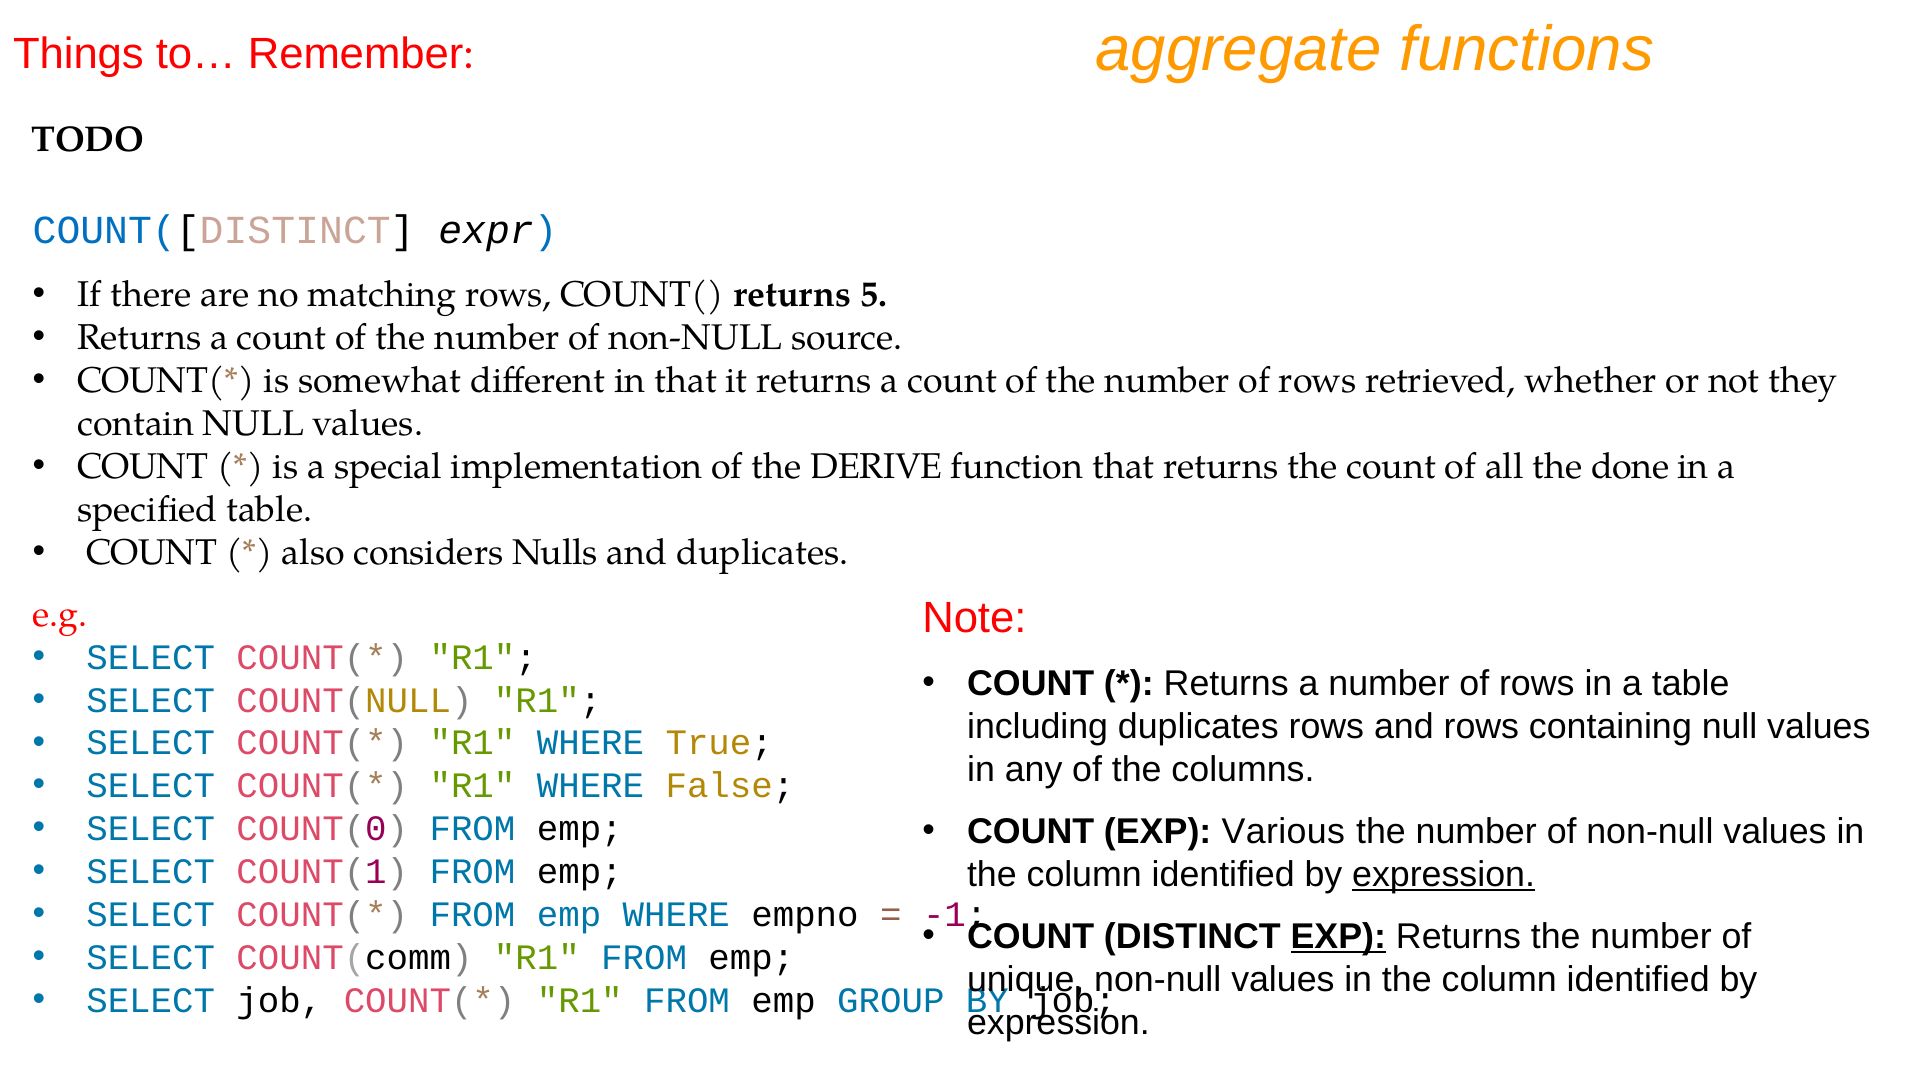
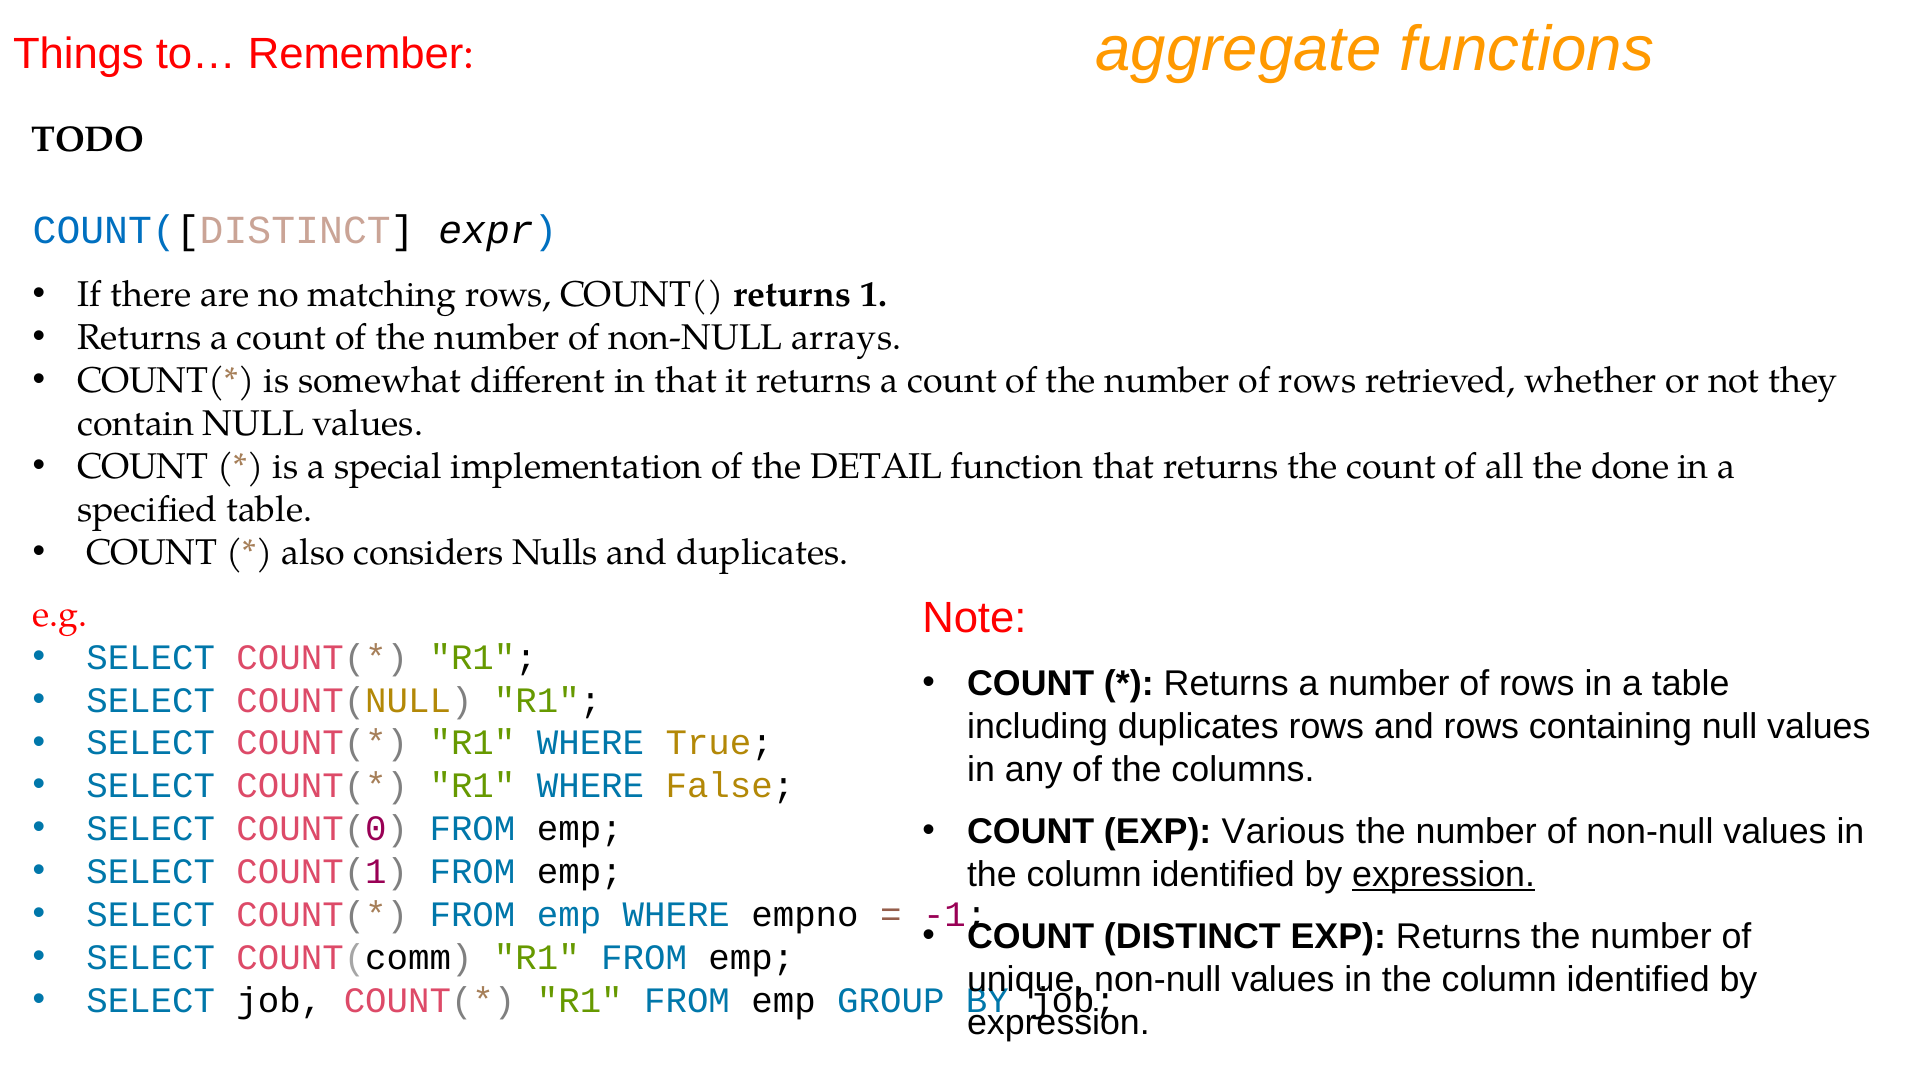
5: 5 -> 1
source: source -> arrays
DERIVE: DERIVE -> DETAIL
EXP at (1338, 936) underline: present -> none
